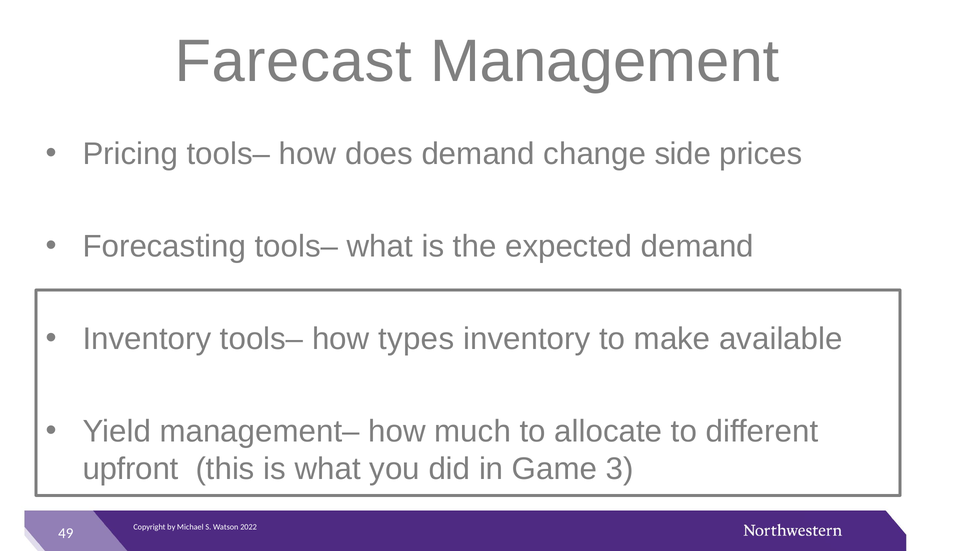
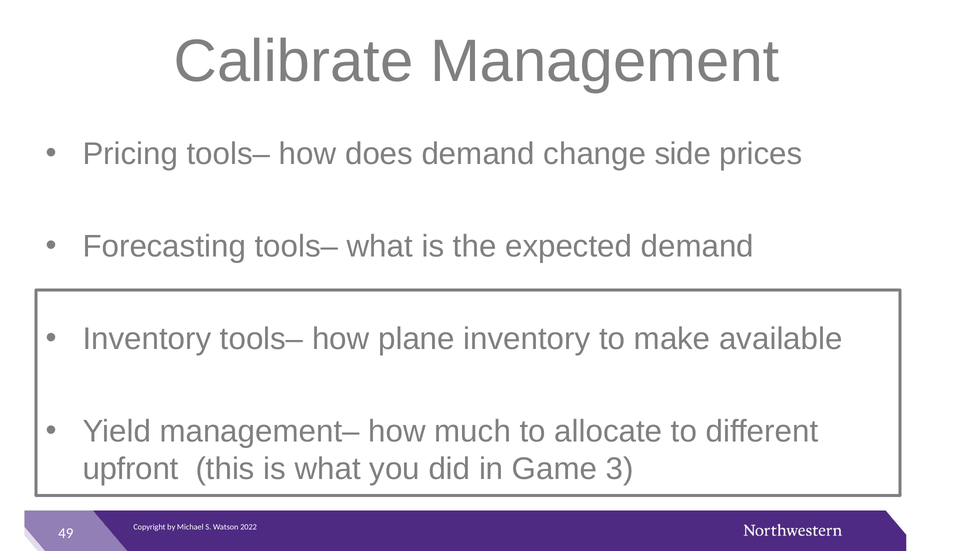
Farecast: Farecast -> Calibrate
types: types -> plane
